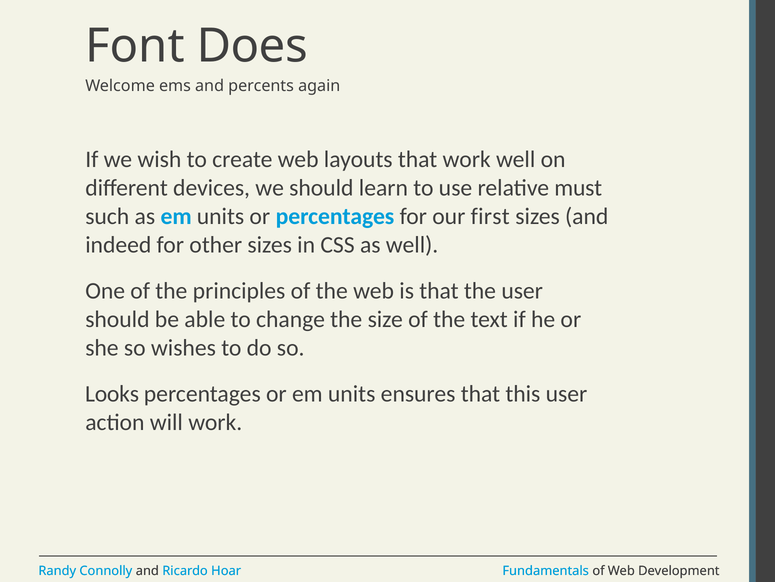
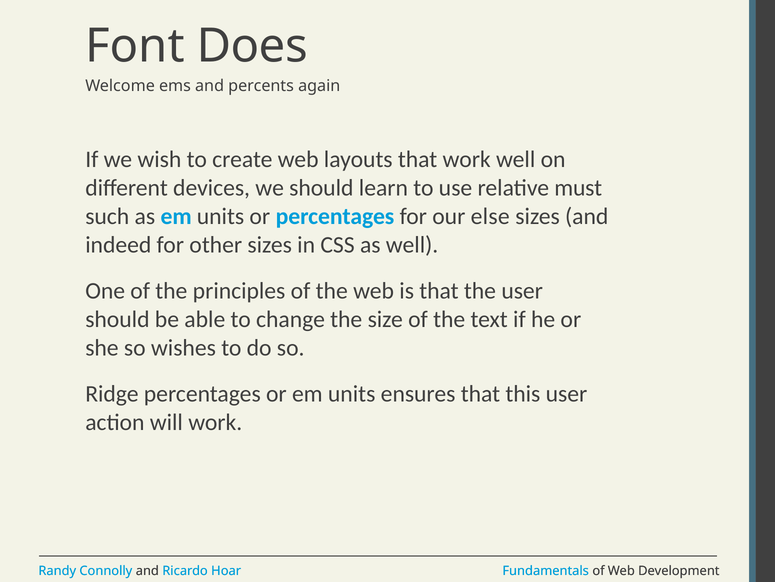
first: first -> else
Looks: Looks -> Ridge
